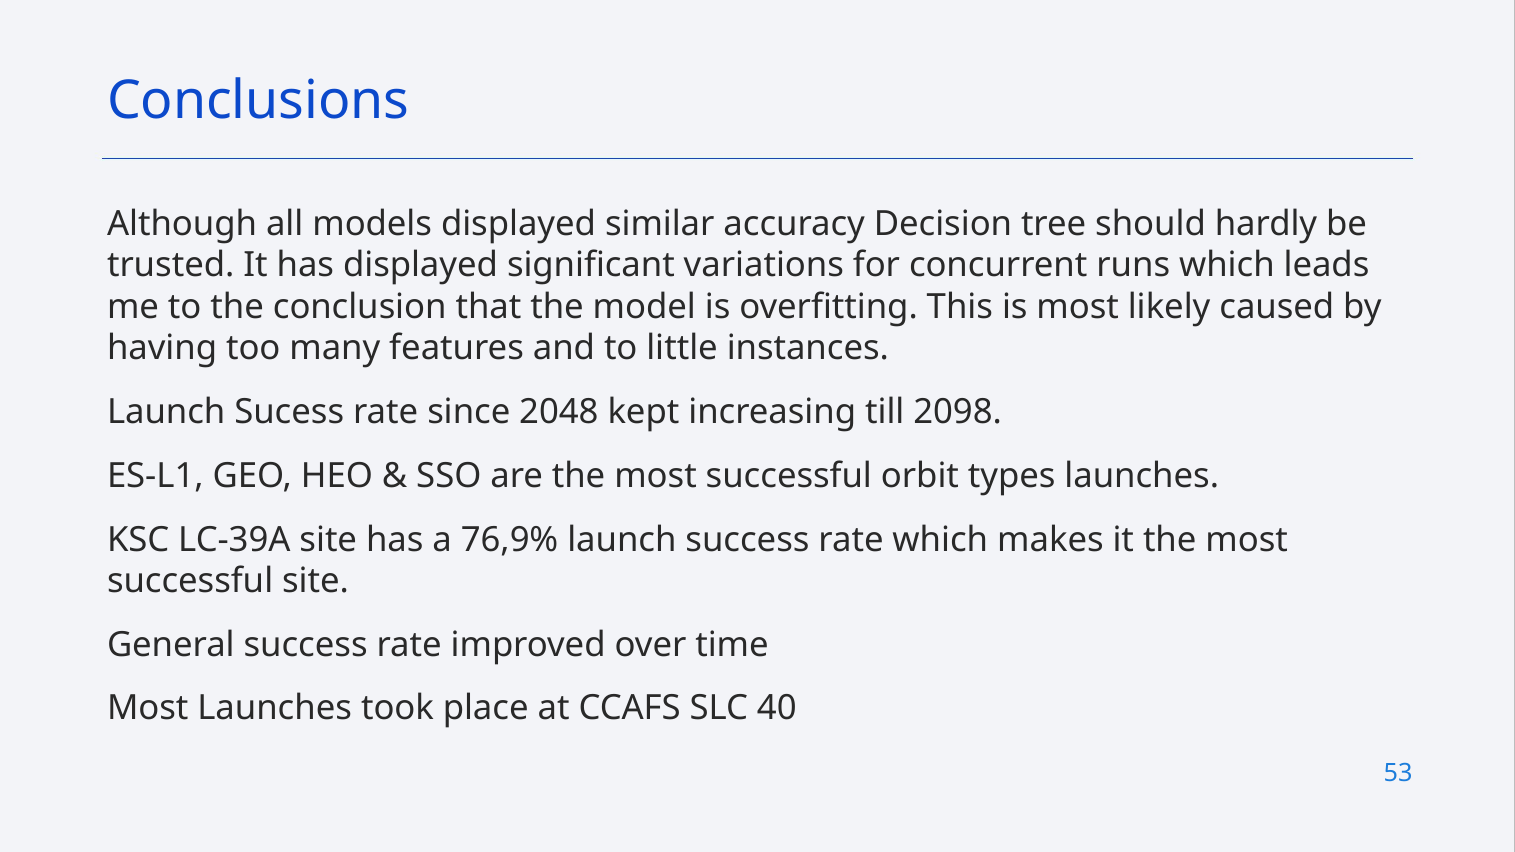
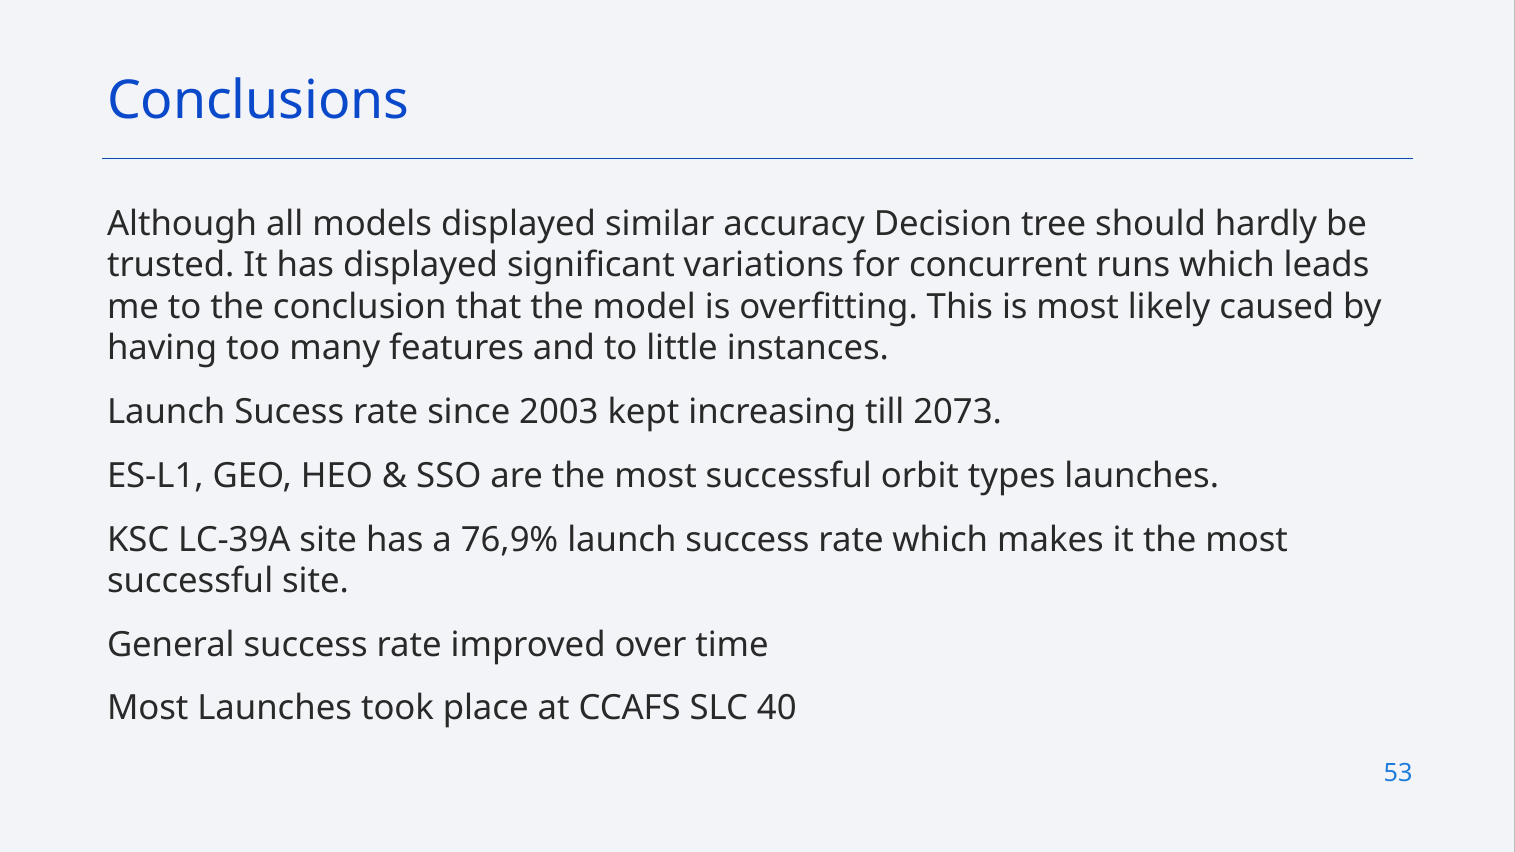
2048: 2048 -> 2003
2098: 2098 -> 2073
